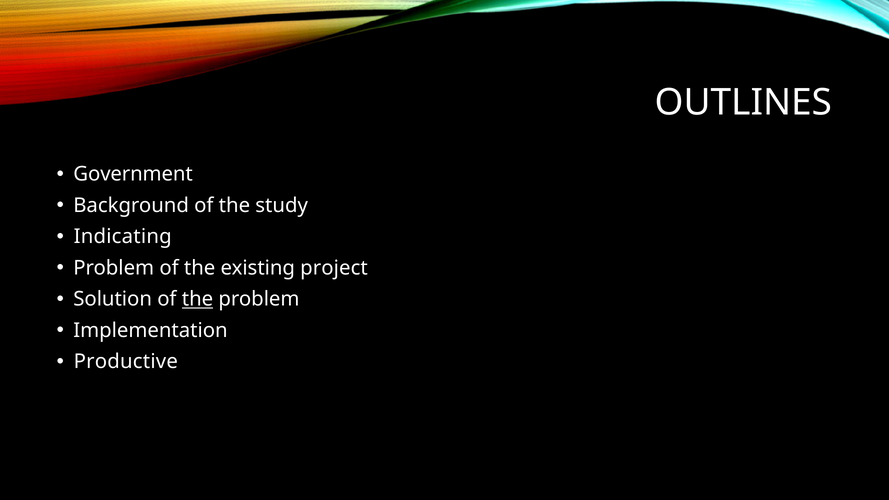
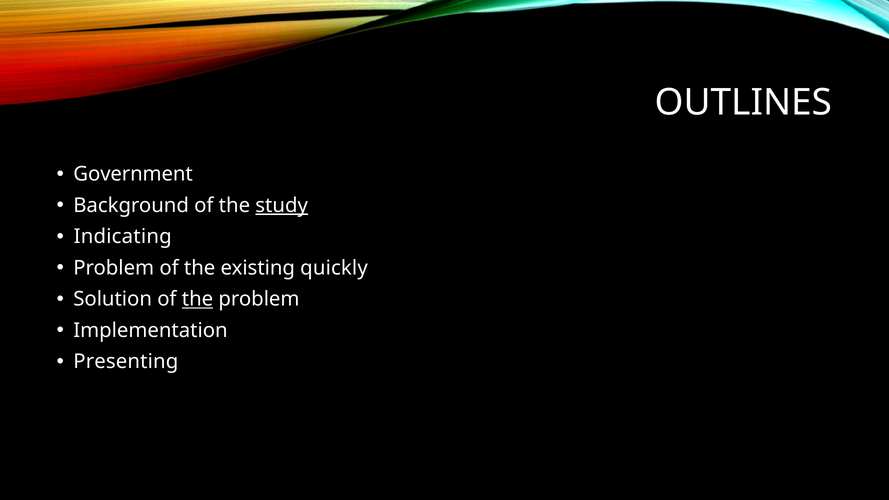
study underline: none -> present
project: project -> quickly
Productive: Productive -> Presenting
